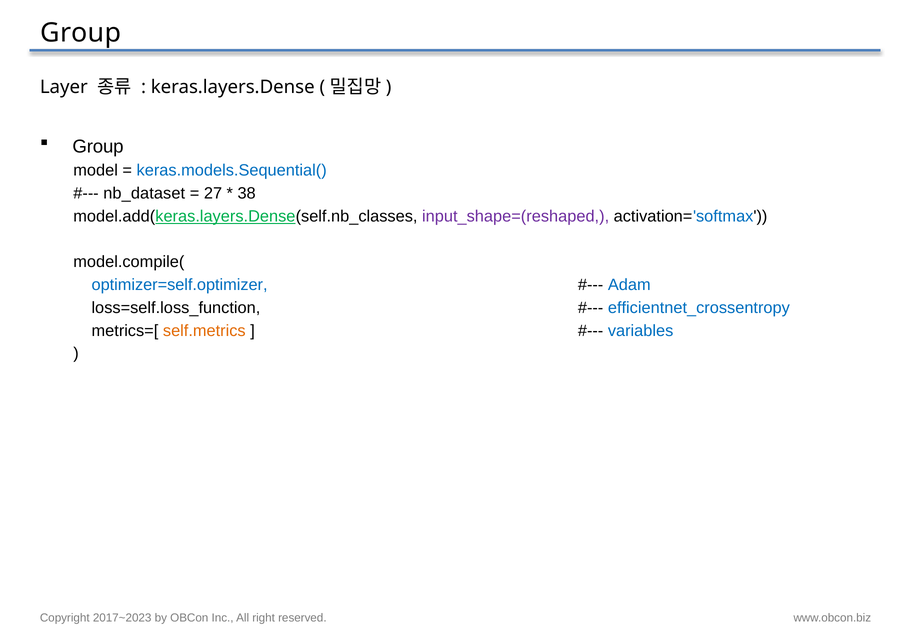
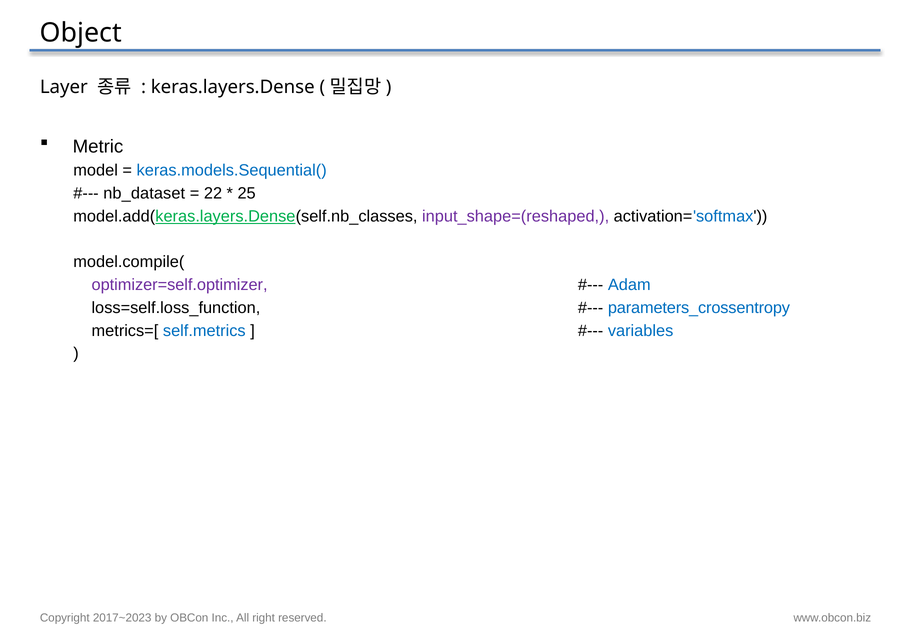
Group at (81, 33): Group -> Object
Group at (98, 147): Group -> Metric
27: 27 -> 22
38: 38 -> 25
optimizer=self.optimizer colour: blue -> purple
efficientnet_crossentropy: efficientnet_crossentropy -> parameters_crossentropy
self.metrics colour: orange -> blue
